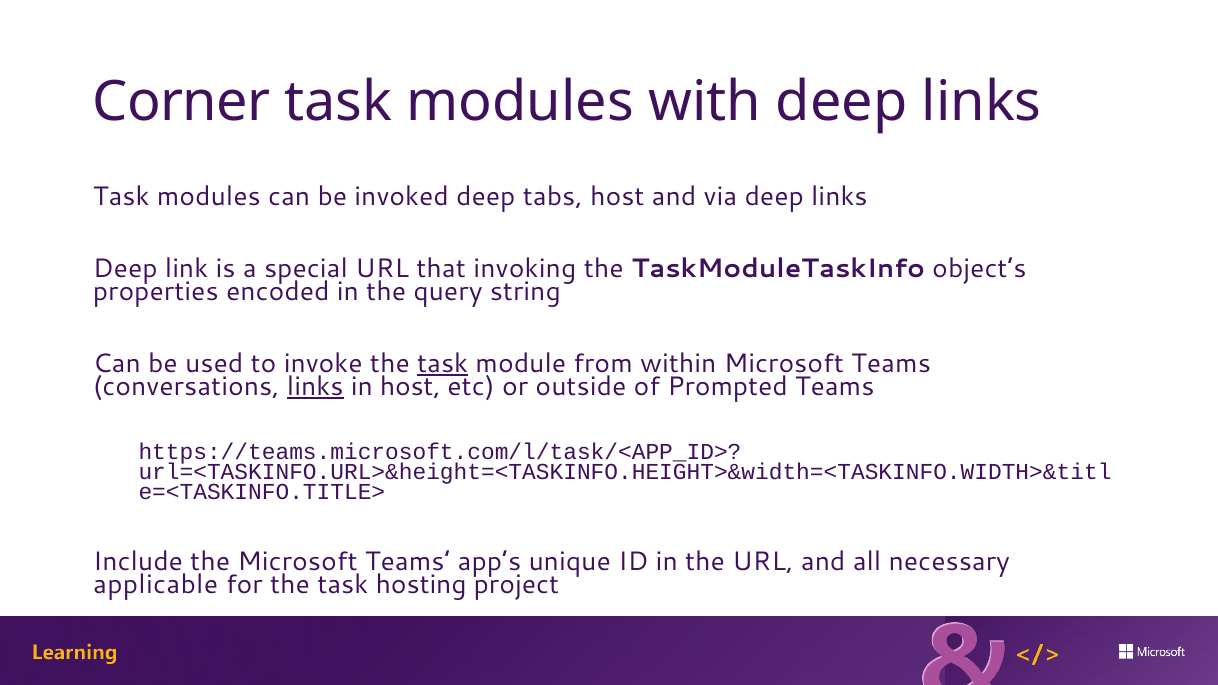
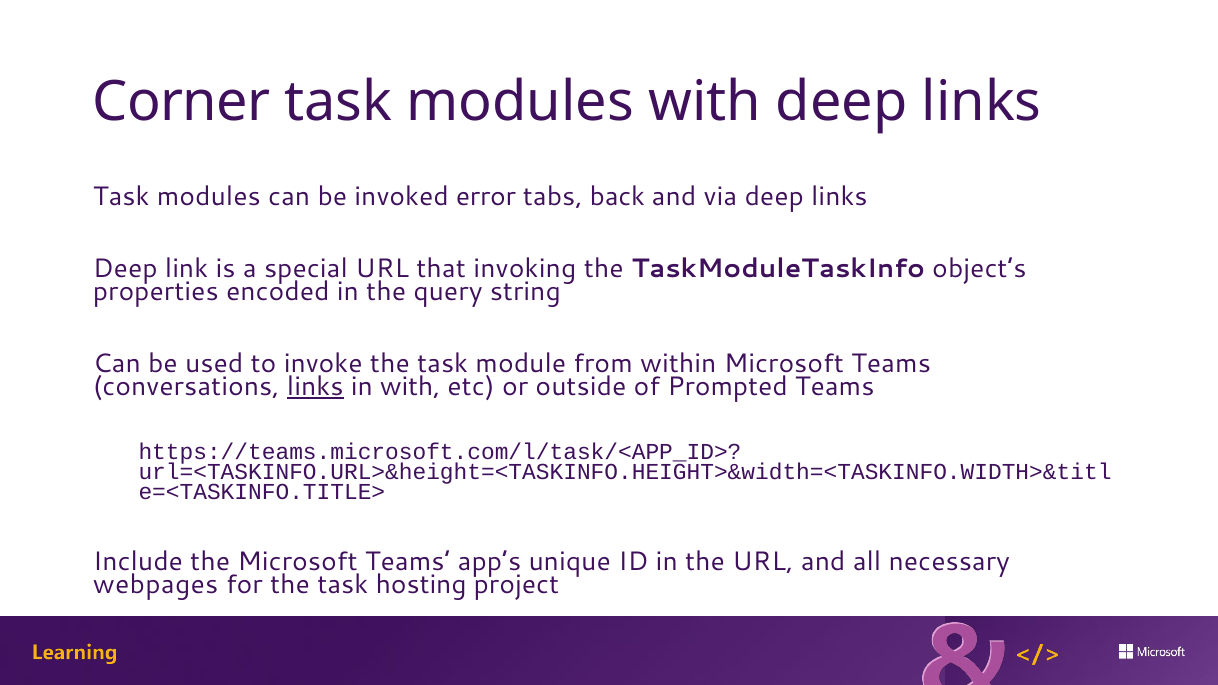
invoked deep: deep -> error
tabs host: host -> back
task at (443, 364) underline: present -> none
in host: host -> with
applicable: applicable -> webpages
